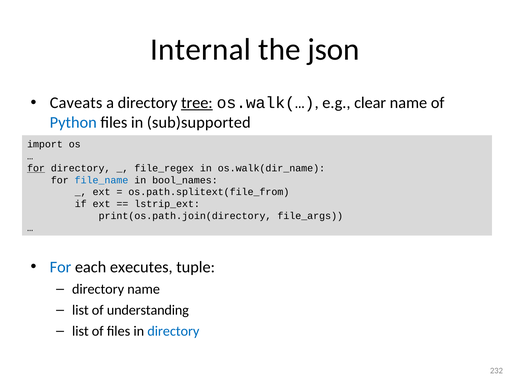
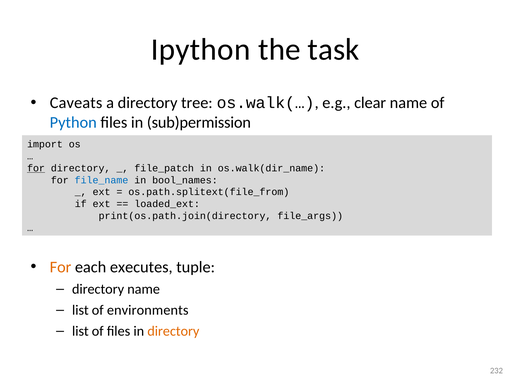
Internal: Internal -> Ipython
json: json -> task
tree underline: present -> none
sub)supported: sub)supported -> sub)permission
file_regex: file_regex -> file_patch
lstrip_ext: lstrip_ext -> loaded_ext
For at (61, 267) colour: blue -> orange
understanding: understanding -> environments
directory at (173, 331) colour: blue -> orange
